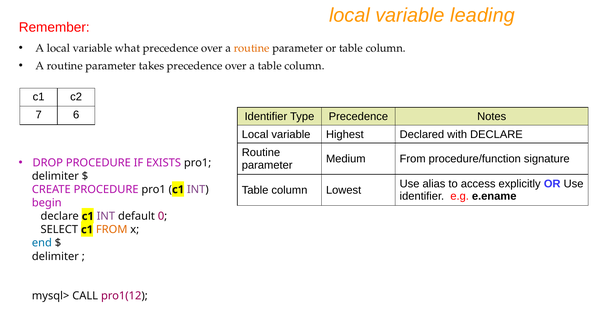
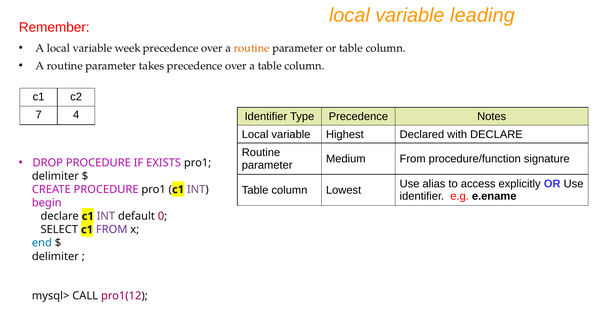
what: what -> week
6: 6 -> 4
FROM at (112, 230) colour: orange -> purple
